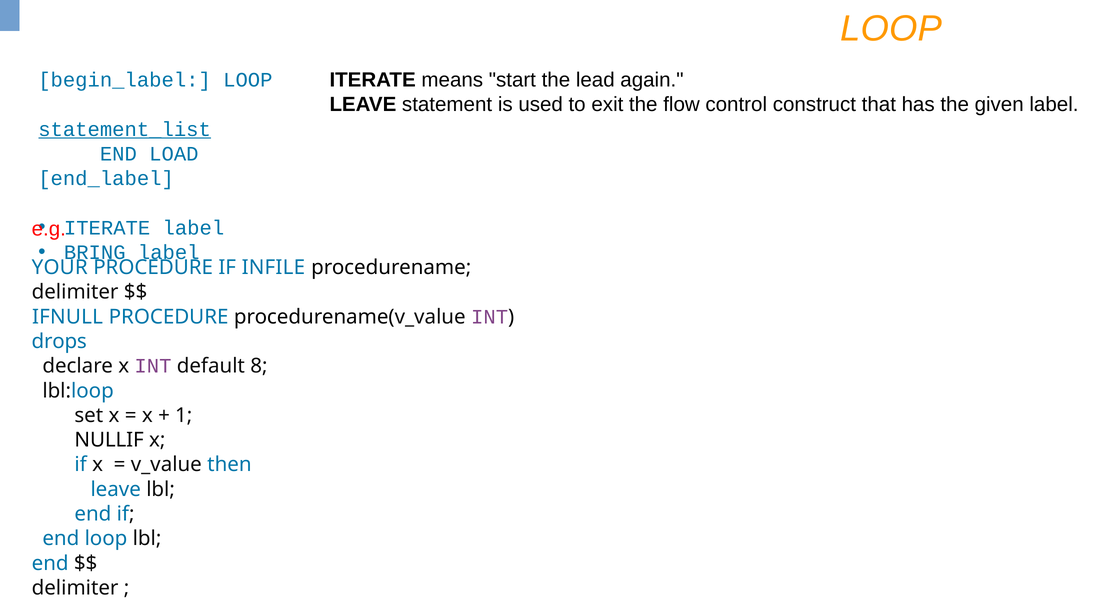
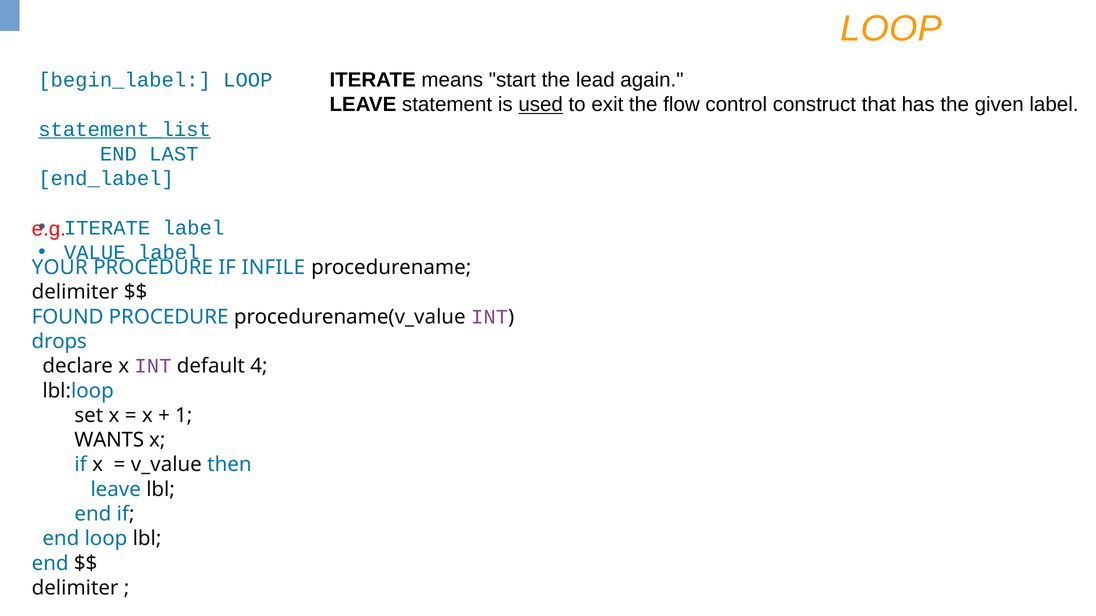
used underline: none -> present
LOAD: LOAD -> LAST
BRING: BRING -> VALUE
IFNULL: IFNULL -> FOUND
8: 8 -> 4
NULLIF: NULLIF -> WANTS
